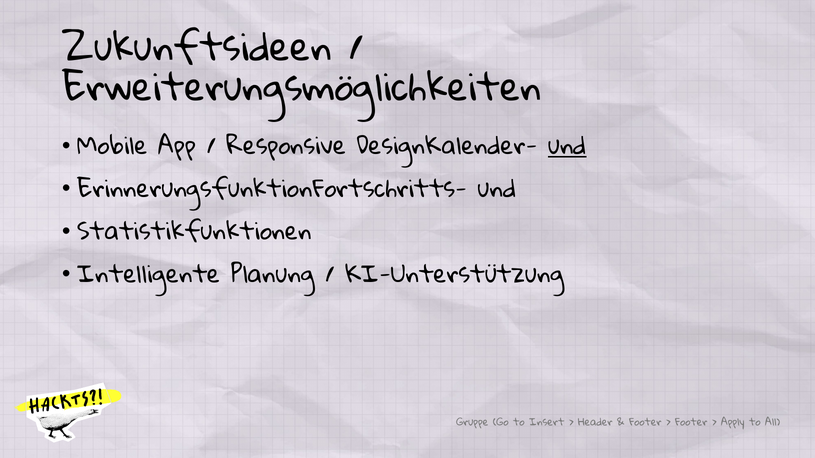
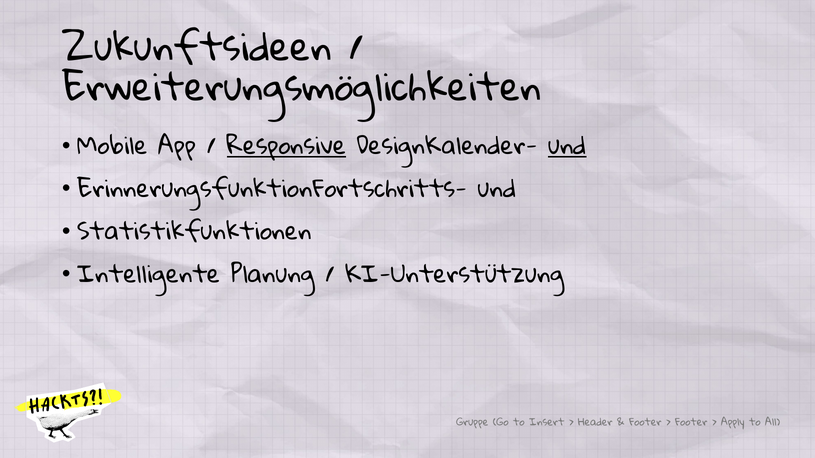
Responsive underline: none -> present
